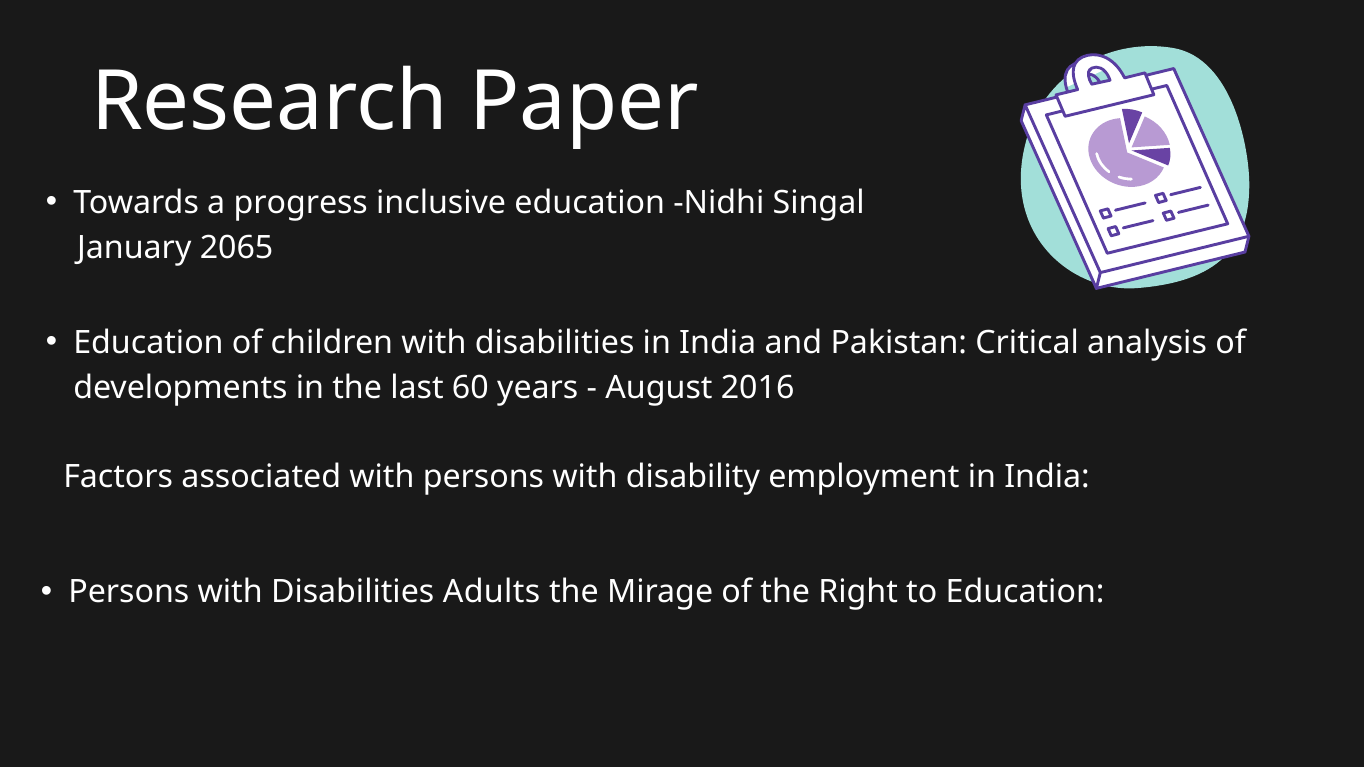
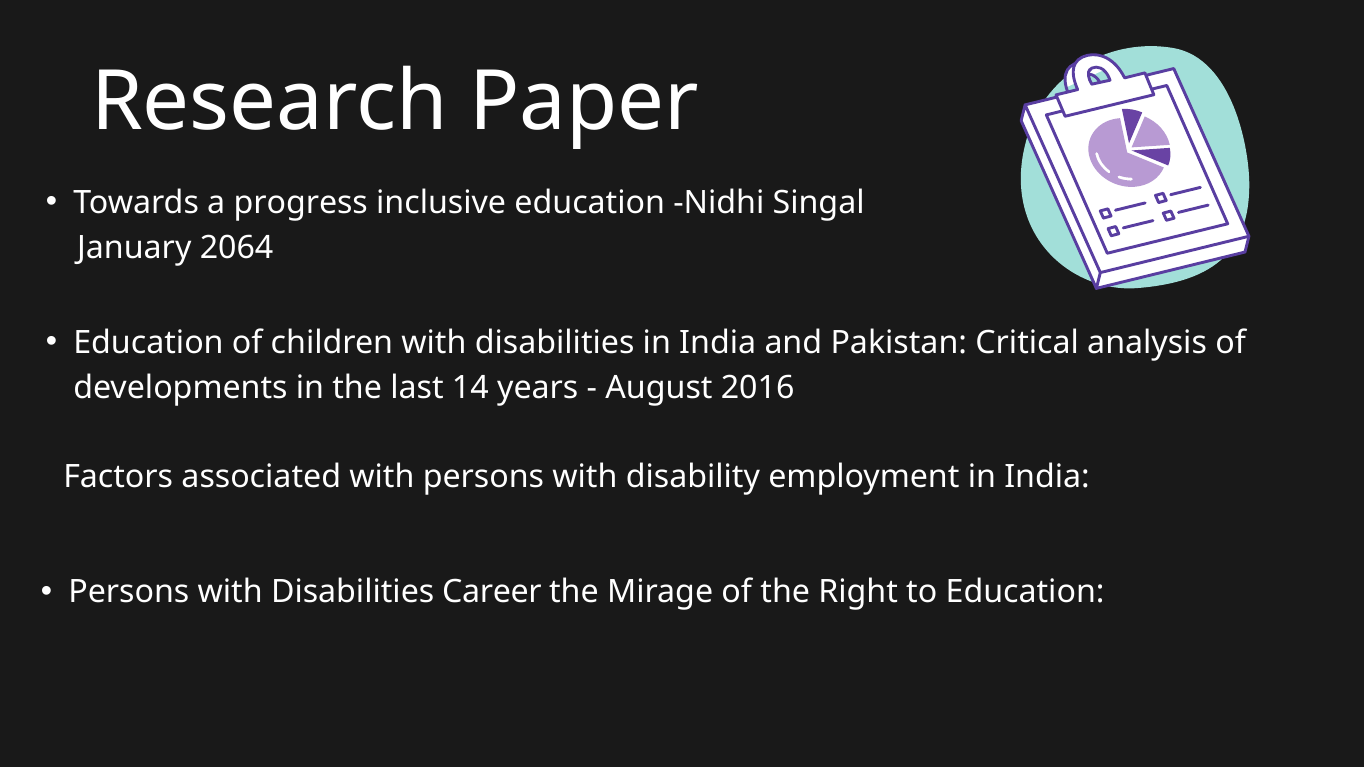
2065: 2065 -> 2064
60: 60 -> 14
Adults: Adults -> Career
